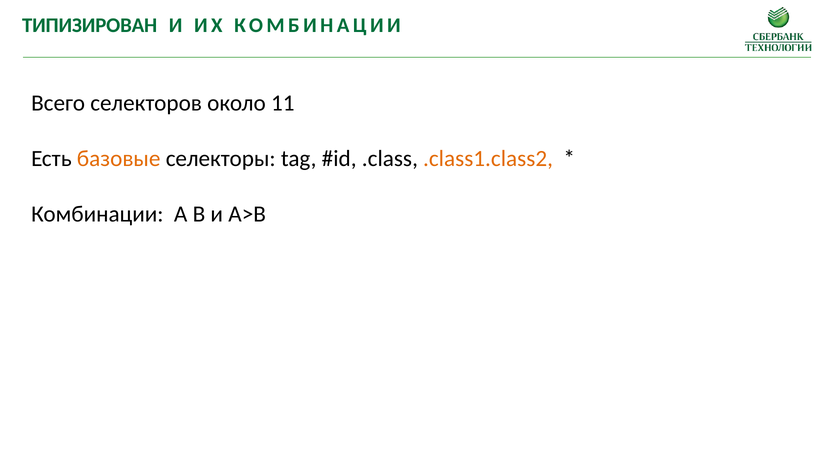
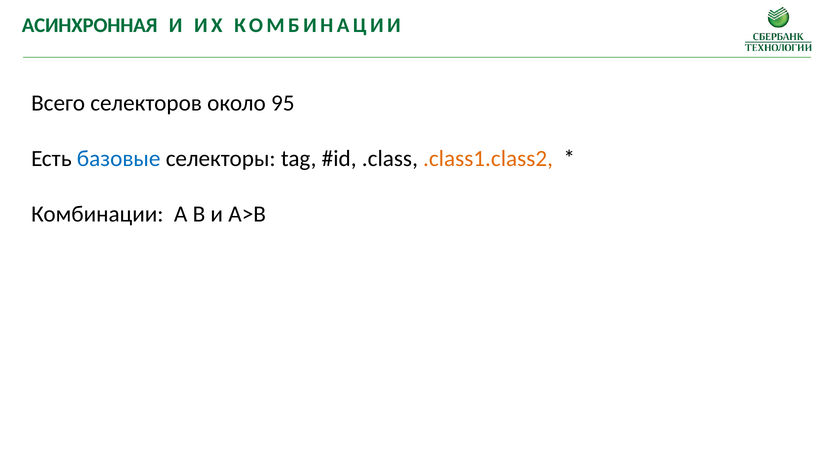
ТИПИЗИРОВАН: ТИПИЗИРОВАН -> АСИНХРОННАЯ
11: 11 -> 95
базовые colour: orange -> blue
